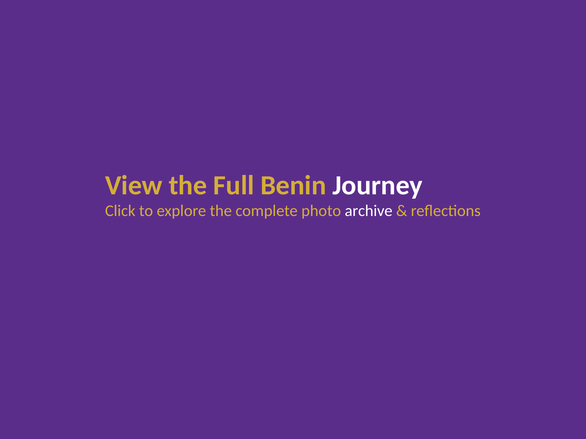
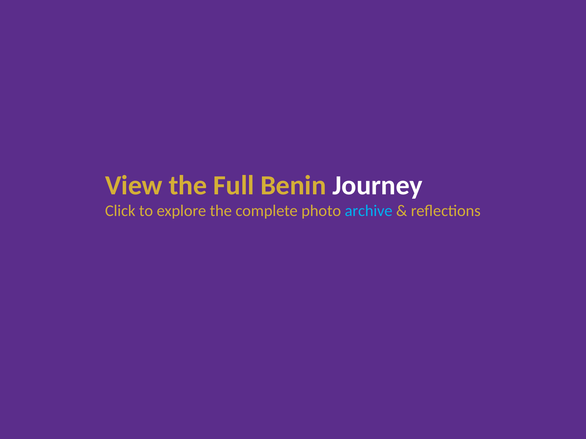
archive colour: white -> light blue
